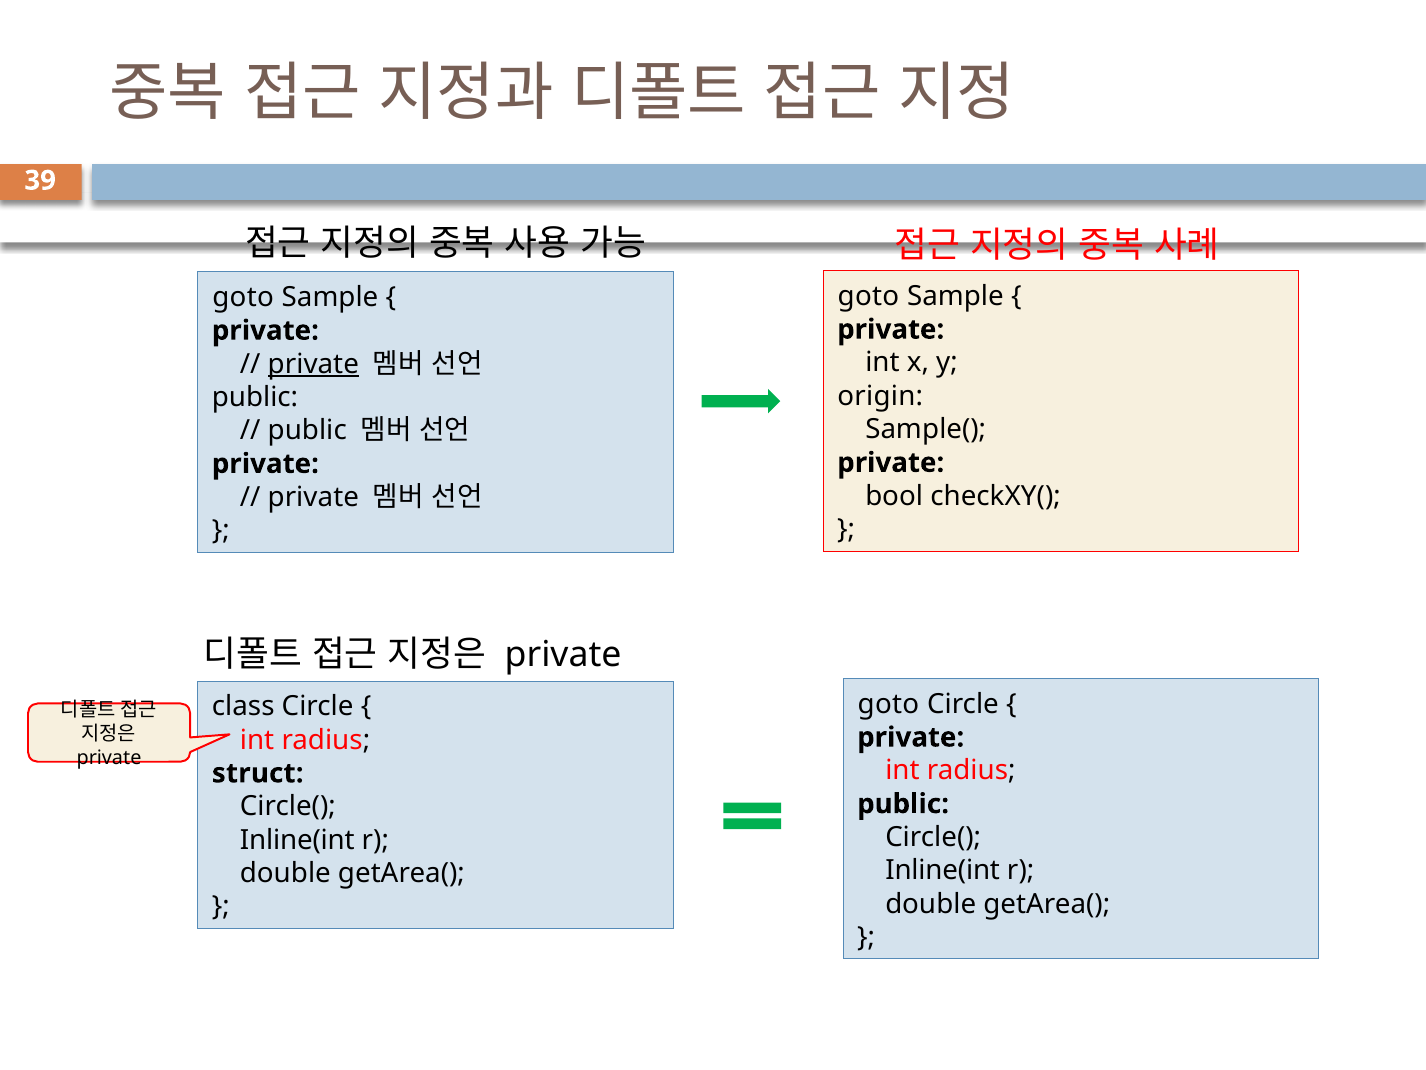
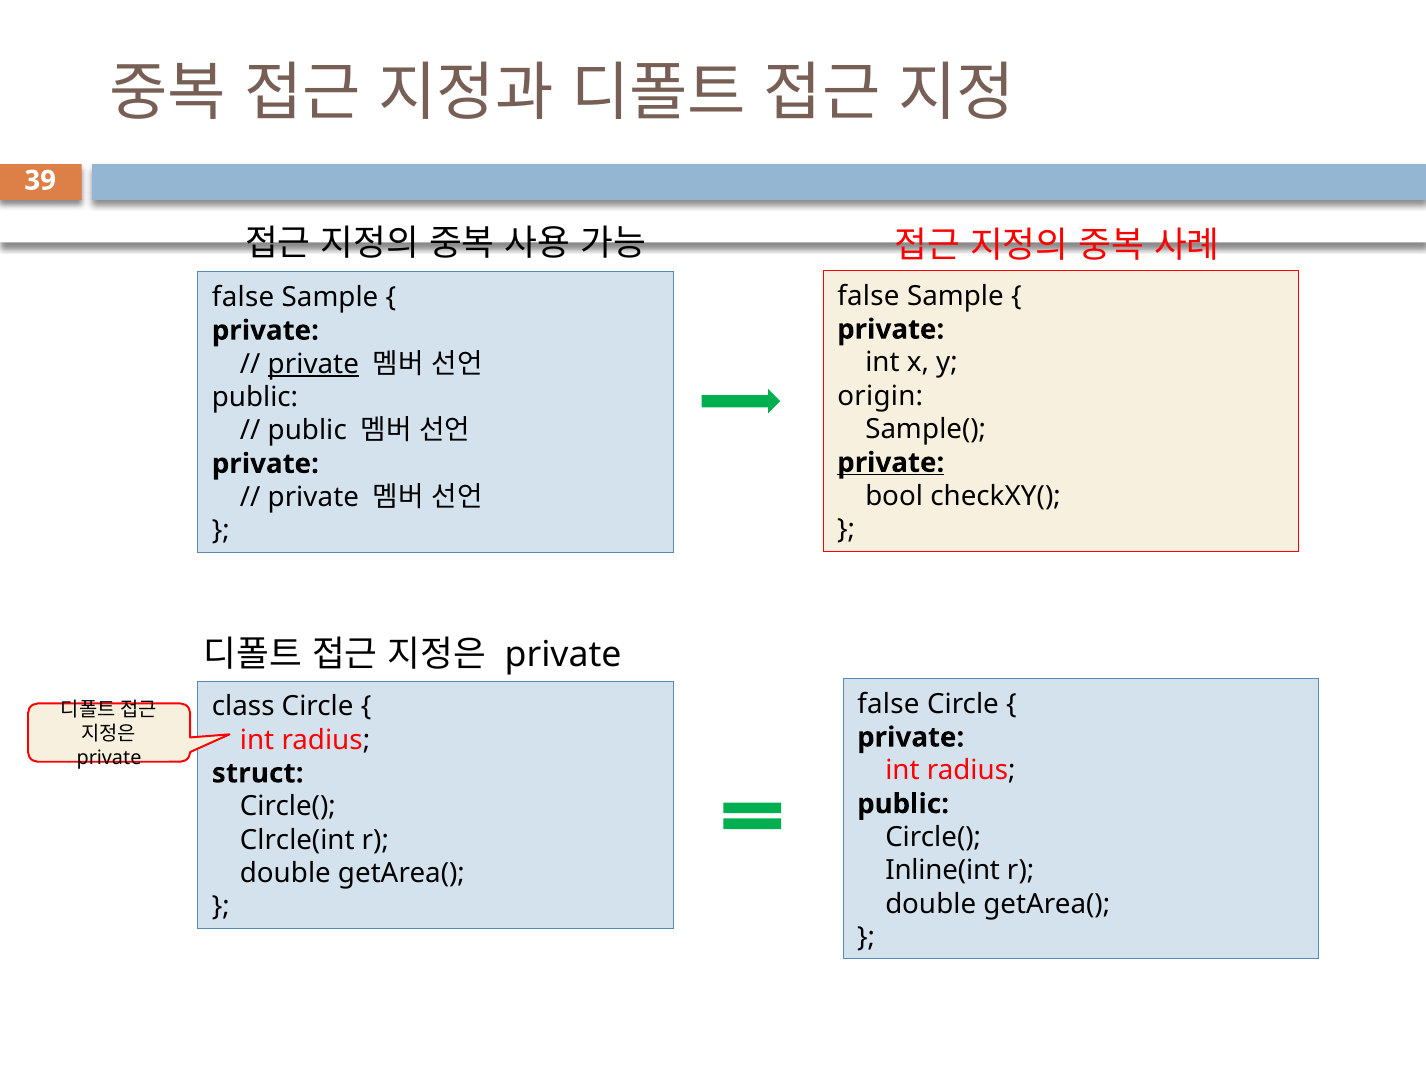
goto at (868, 296): goto -> false
goto at (243, 297): goto -> false
private at (891, 462) underline: none -> present
goto at (888, 704): goto -> false
Inline(int at (297, 839): Inline(int -> Clrcle(int
